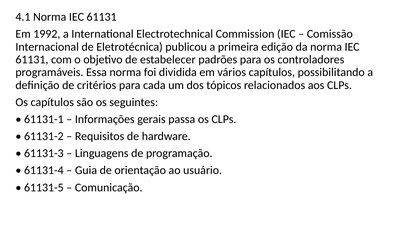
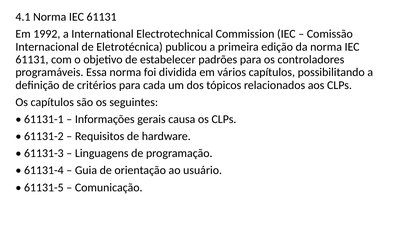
passa: passa -> causa
